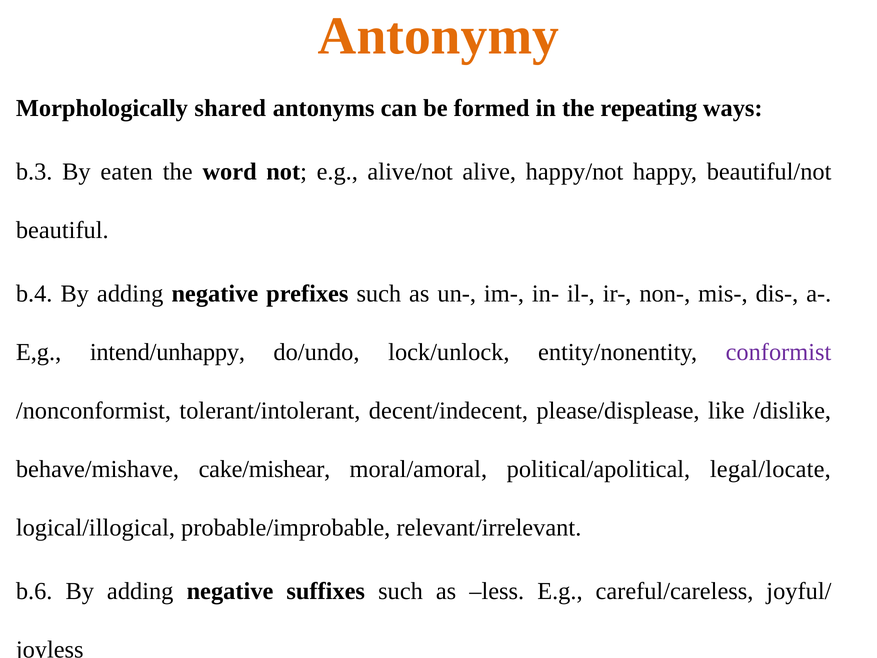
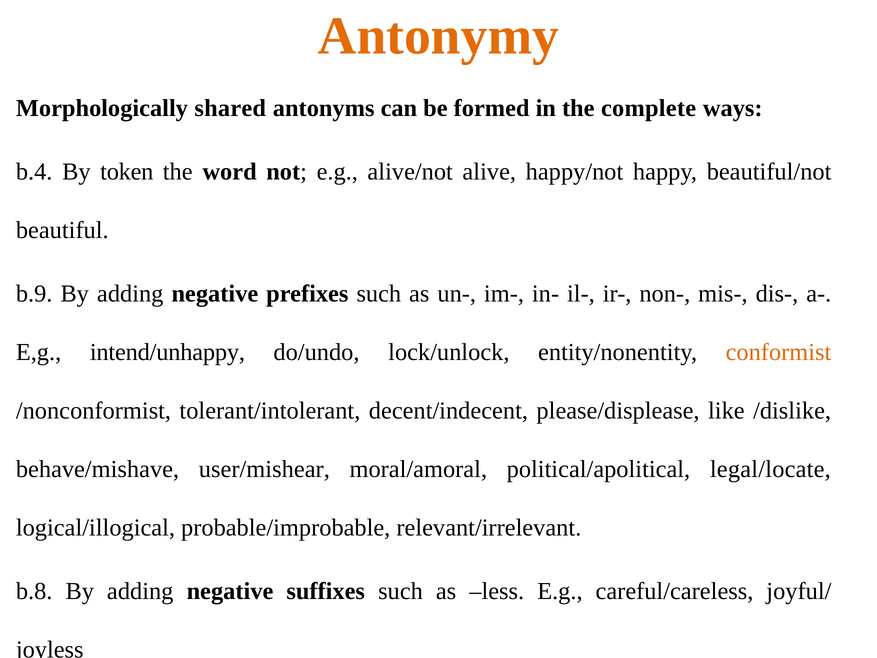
repeating: repeating -> complete
b.3: b.3 -> b.4
eaten: eaten -> token
b.4: b.4 -> b.9
conformist colour: purple -> orange
cake/mishear: cake/mishear -> user/mishear
b.6: b.6 -> b.8
